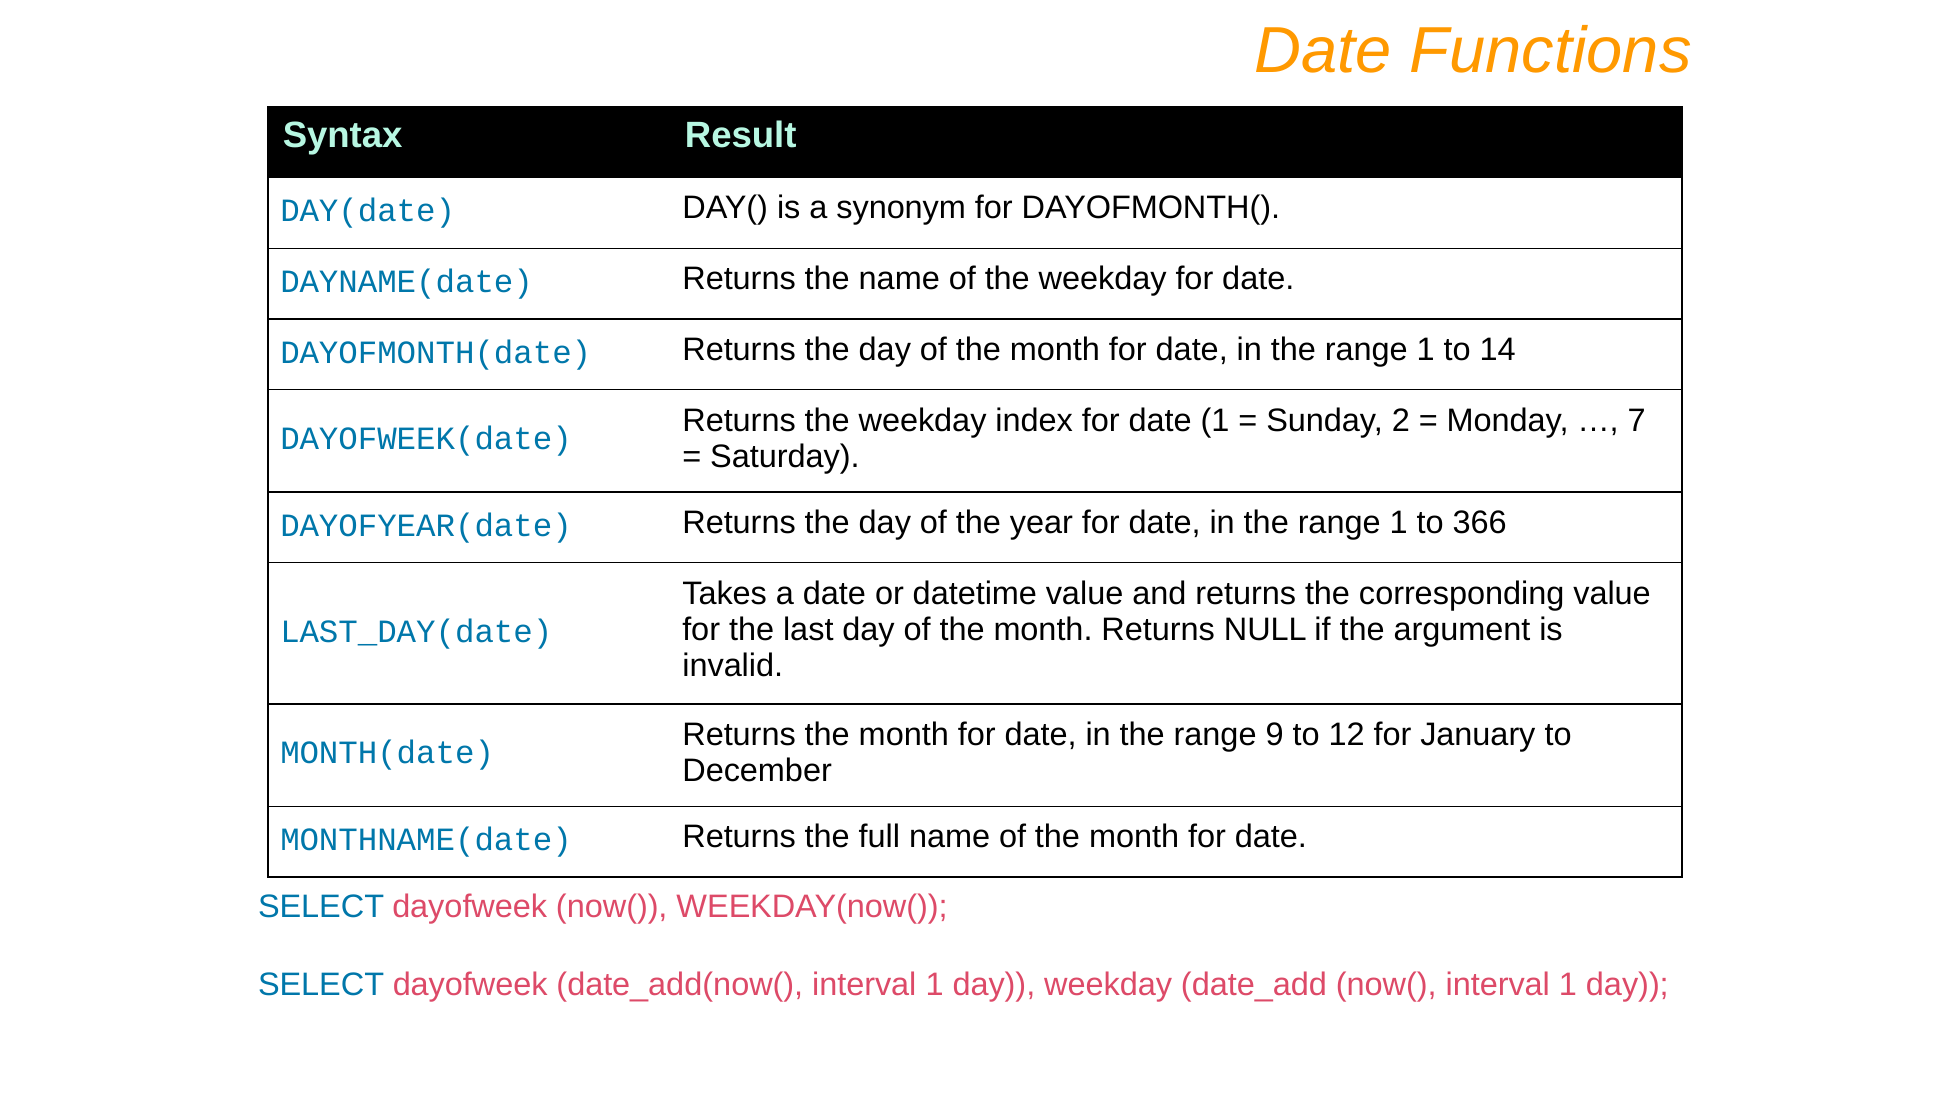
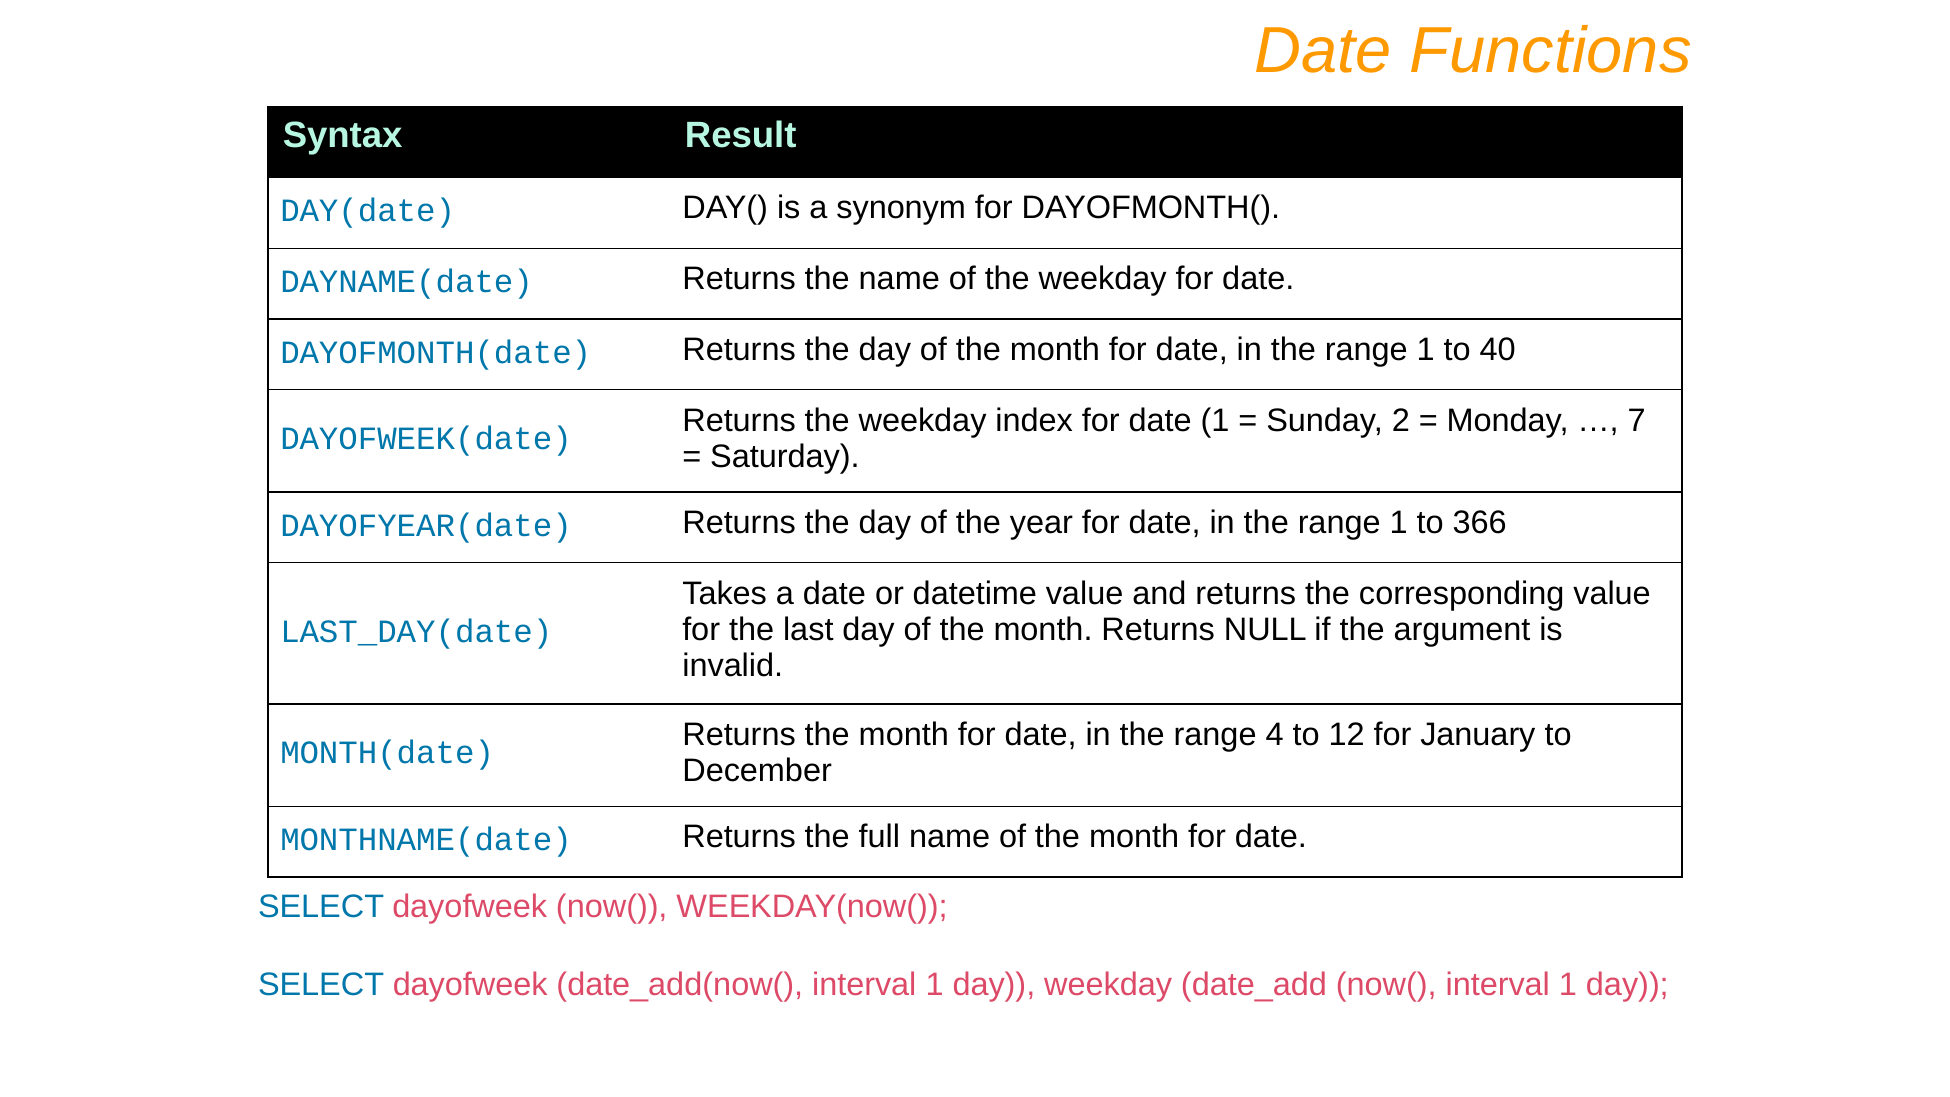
14: 14 -> 40
9: 9 -> 4
